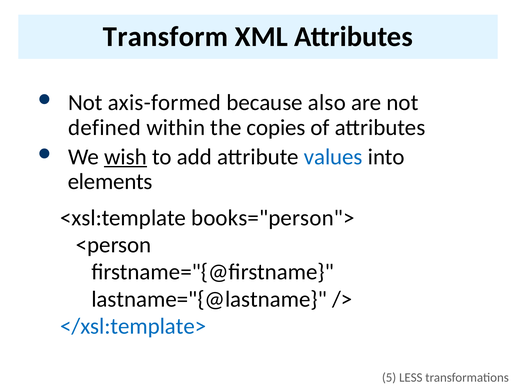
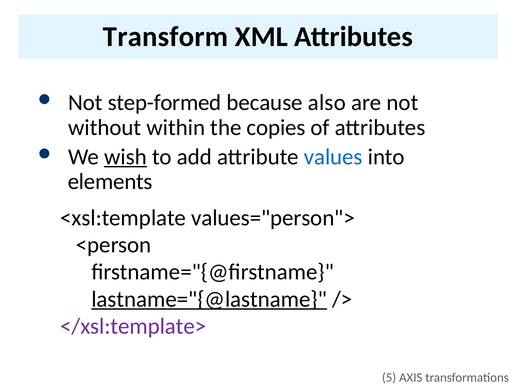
axis-formed: axis-formed -> step-formed
defined: defined -> without
books="person">: books="person"> -> values="person">
lastname="{@lastname underline: none -> present
</xsl:template> colour: blue -> purple
LESS: LESS -> AXIS
